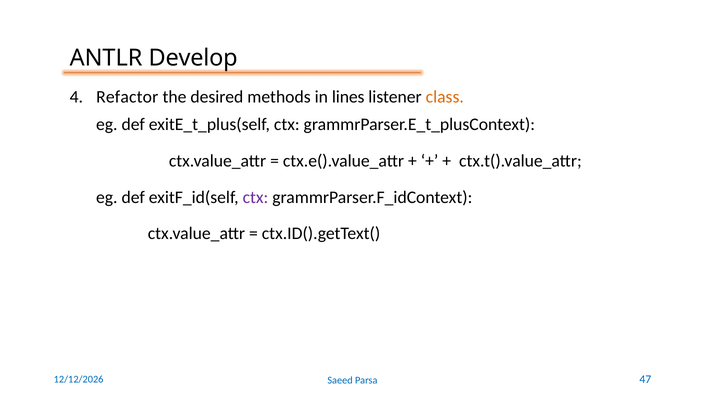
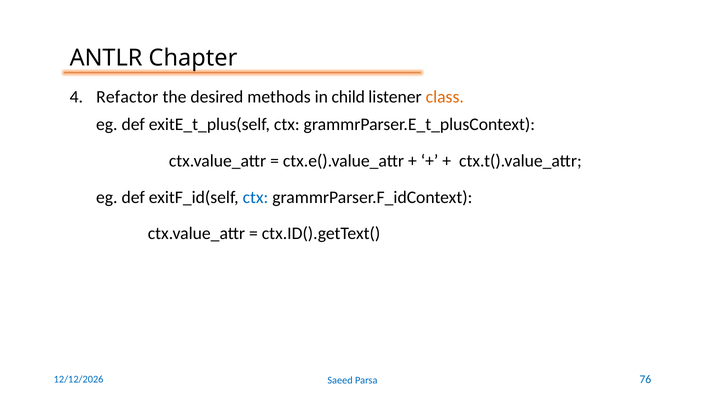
Develop: Develop -> Chapter
lines: lines -> child
ctx at (256, 197) colour: purple -> blue
47: 47 -> 76
